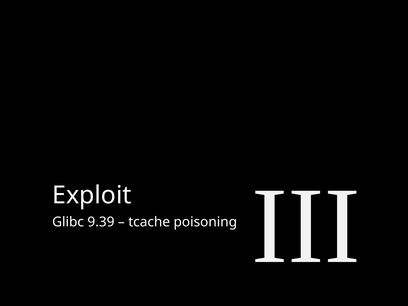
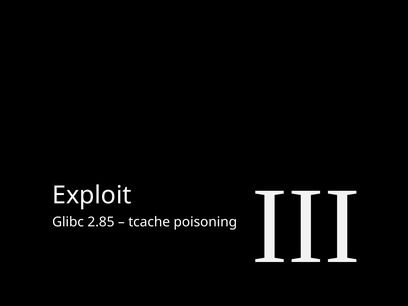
9.39: 9.39 -> 2.85
